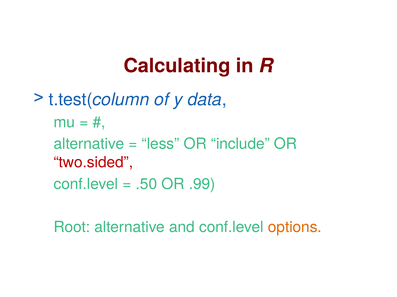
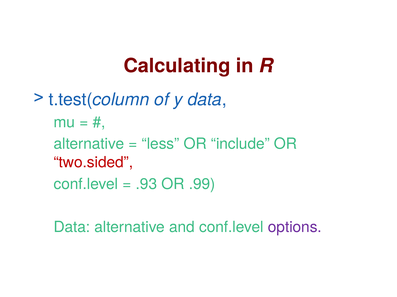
.50: .50 -> .93
Root at (72, 228): Root -> Data
options colour: orange -> purple
